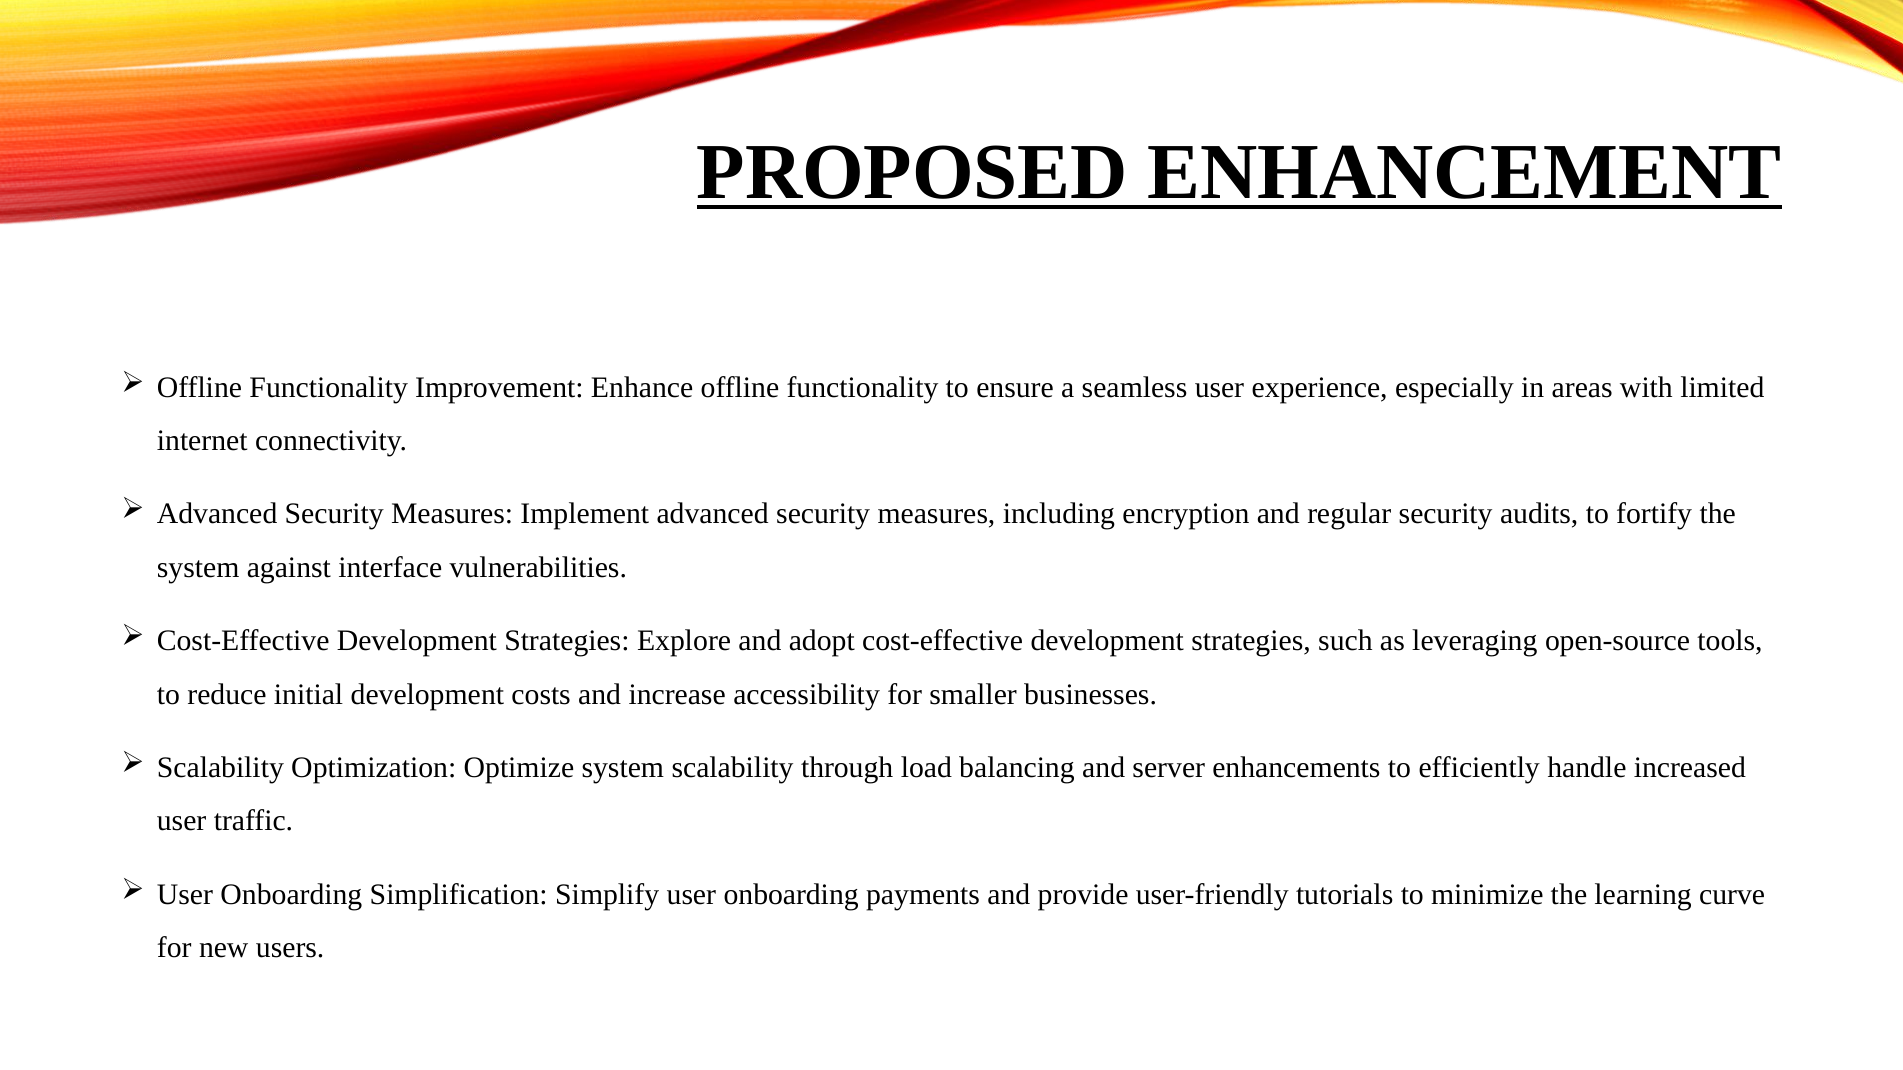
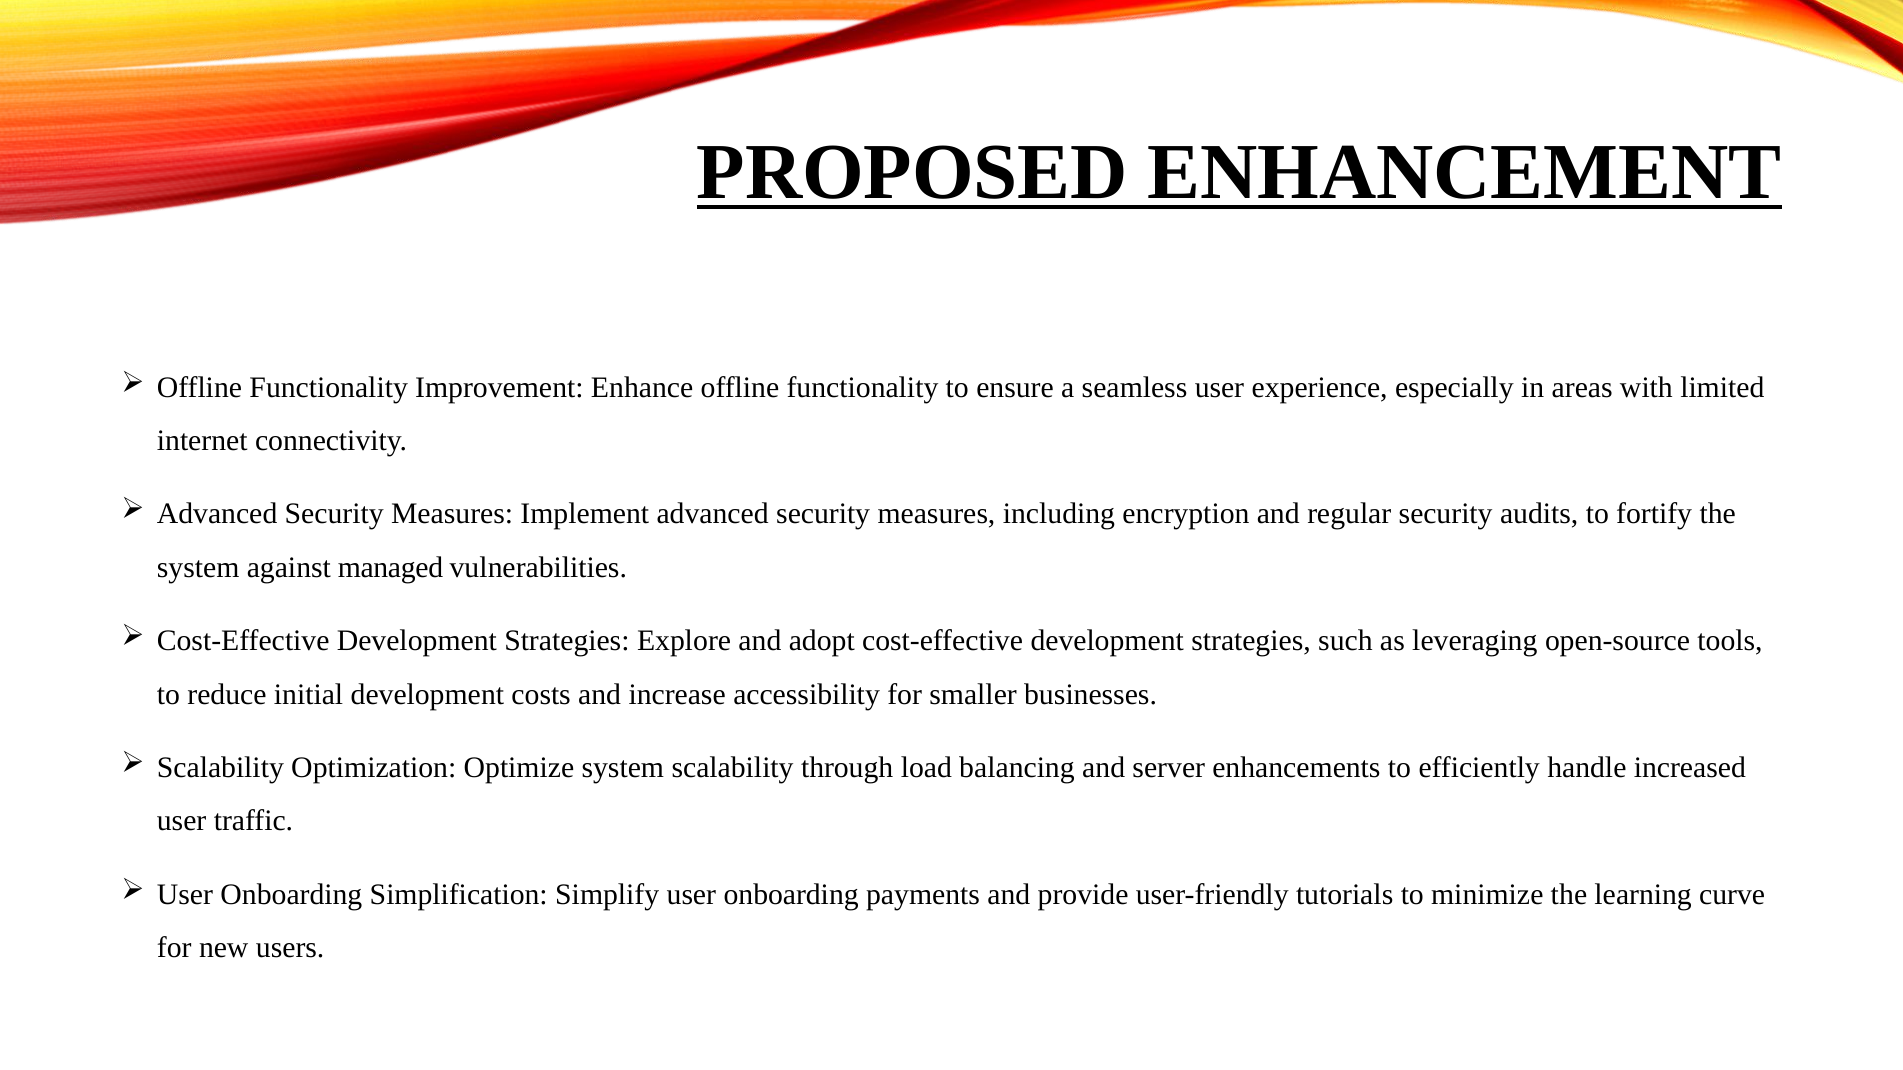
interface: interface -> managed
